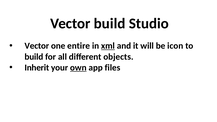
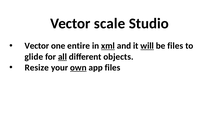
Vector build: build -> scale
will underline: none -> present
be icon: icon -> files
build at (34, 57): build -> glide
all underline: none -> present
Inherit: Inherit -> Resize
